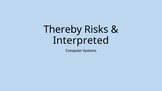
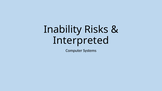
Thereby: Thereby -> Inability
